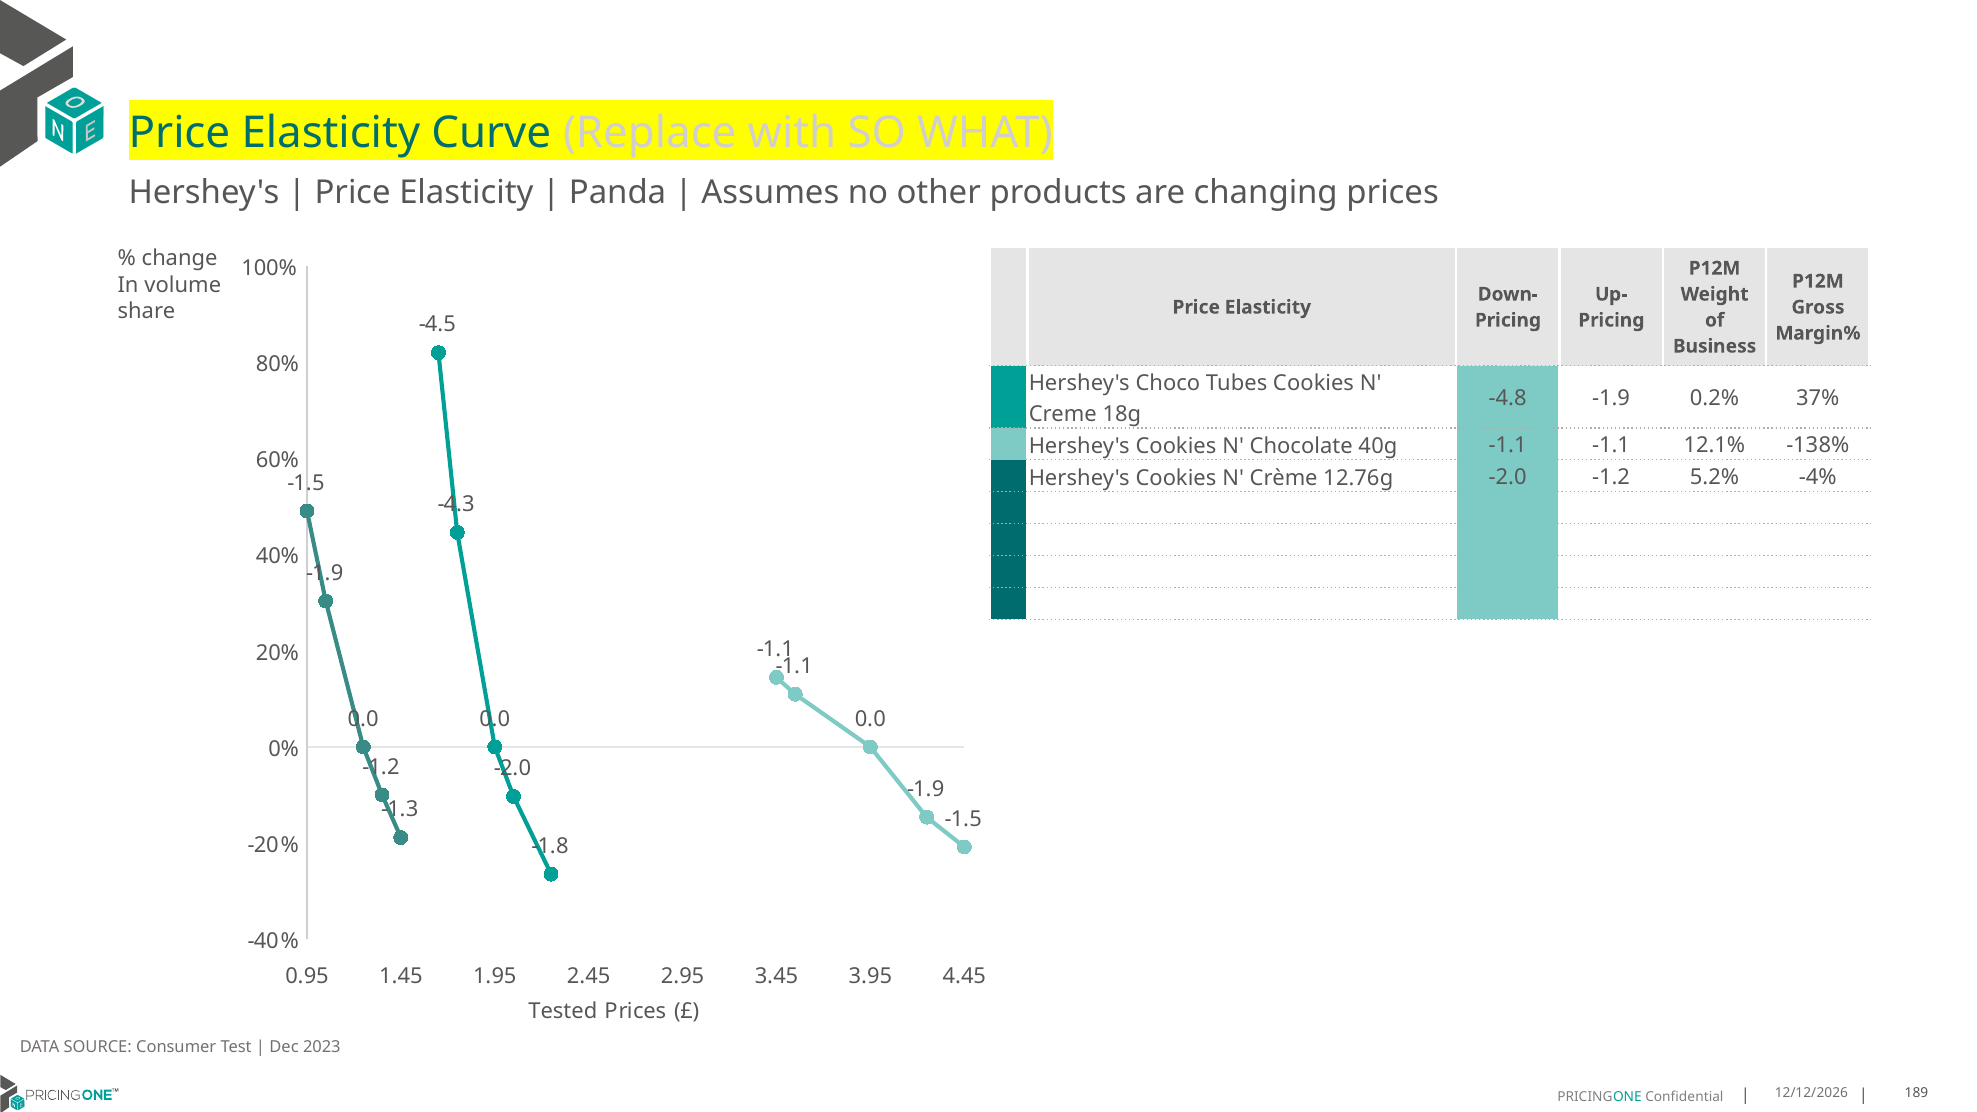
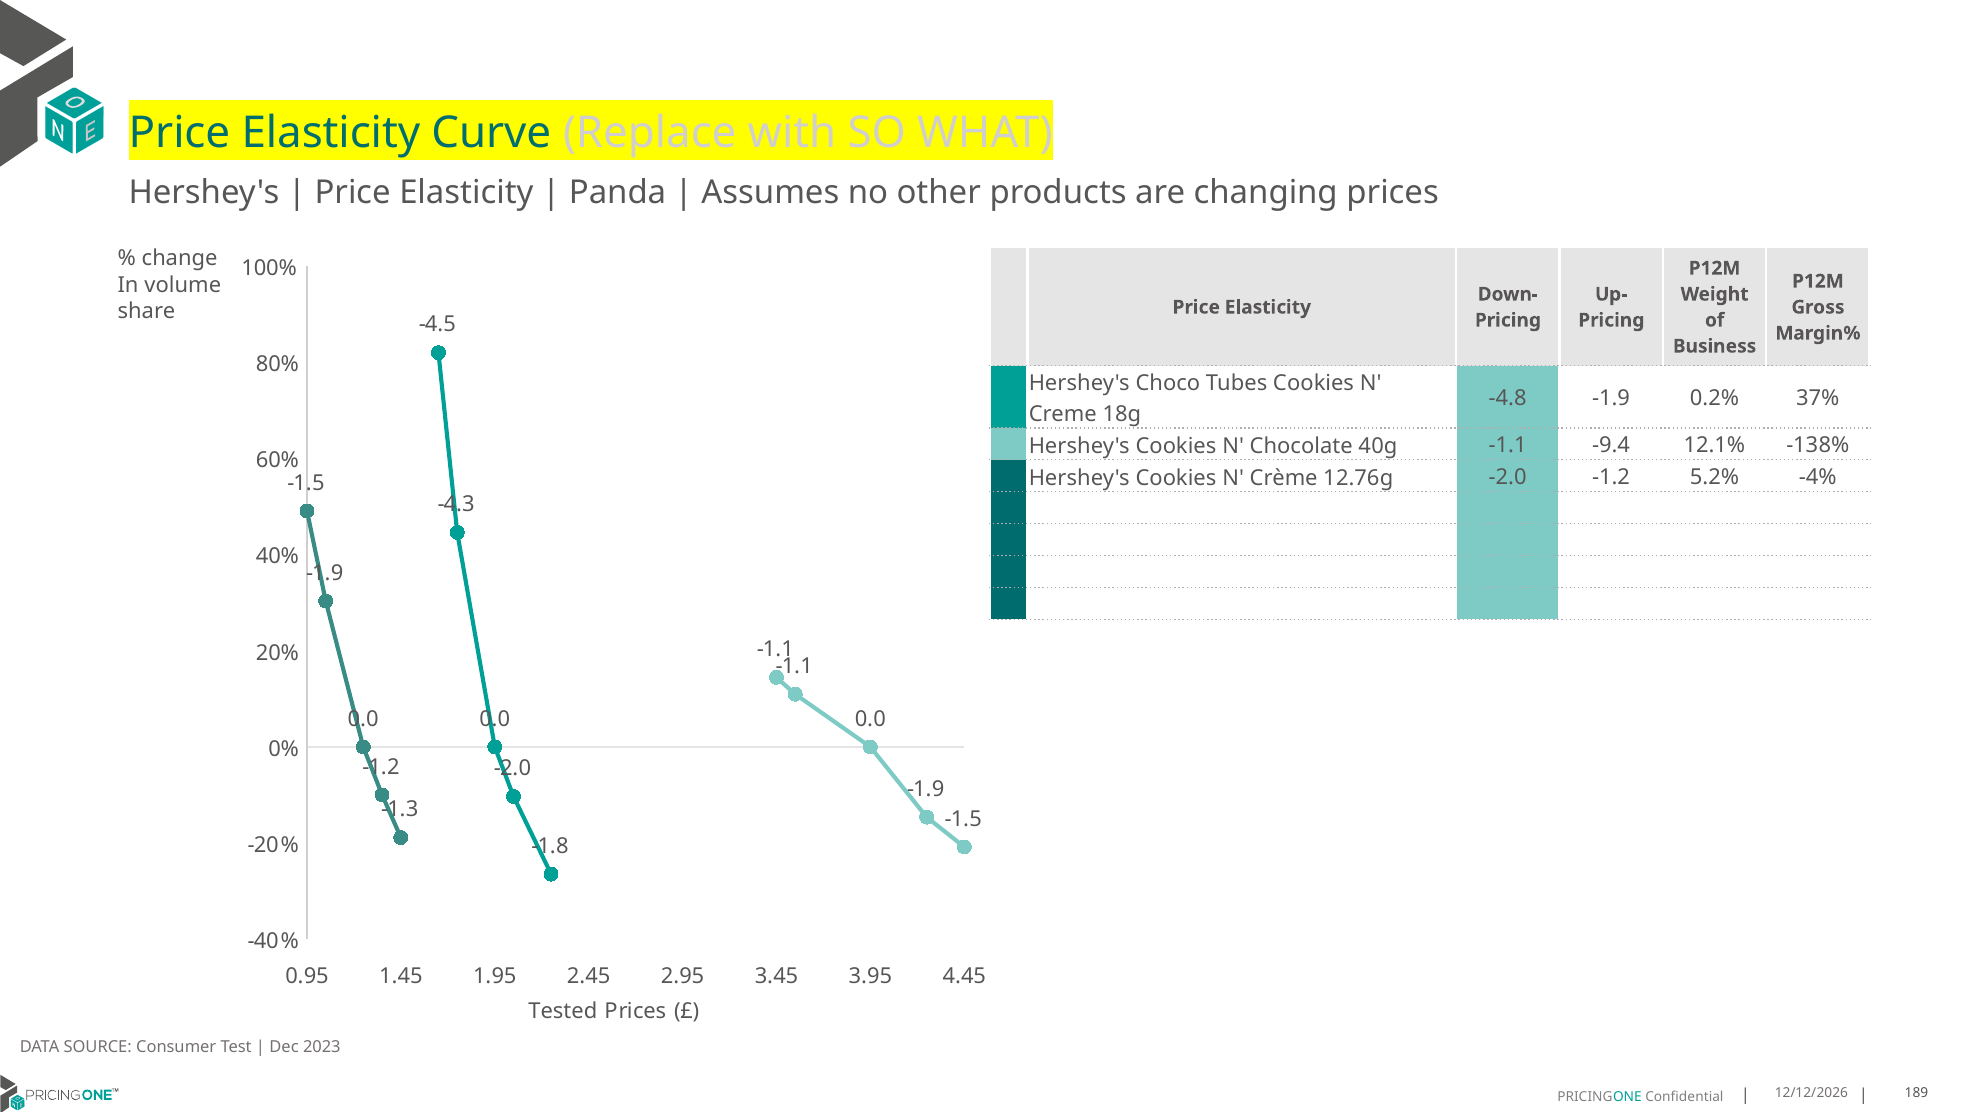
40g -1.1 -1.1: -1.1 -> -9.4
